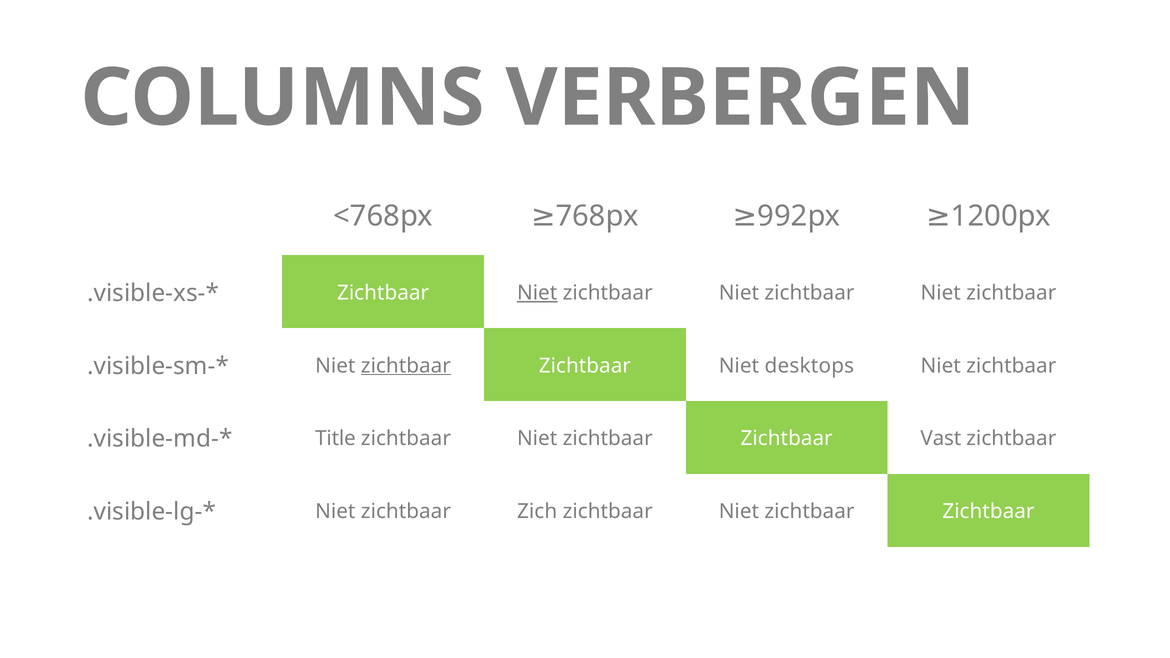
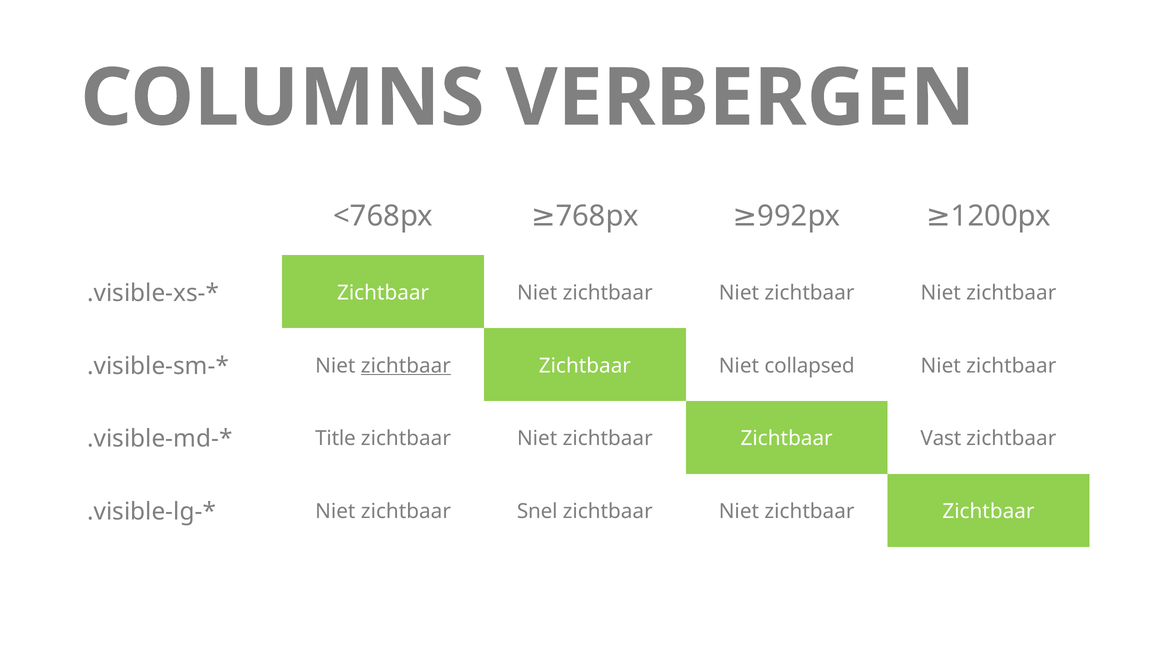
Niet at (537, 293) underline: present -> none
desktops: desktops -> collapsed
Zich: Zich -> Snel
